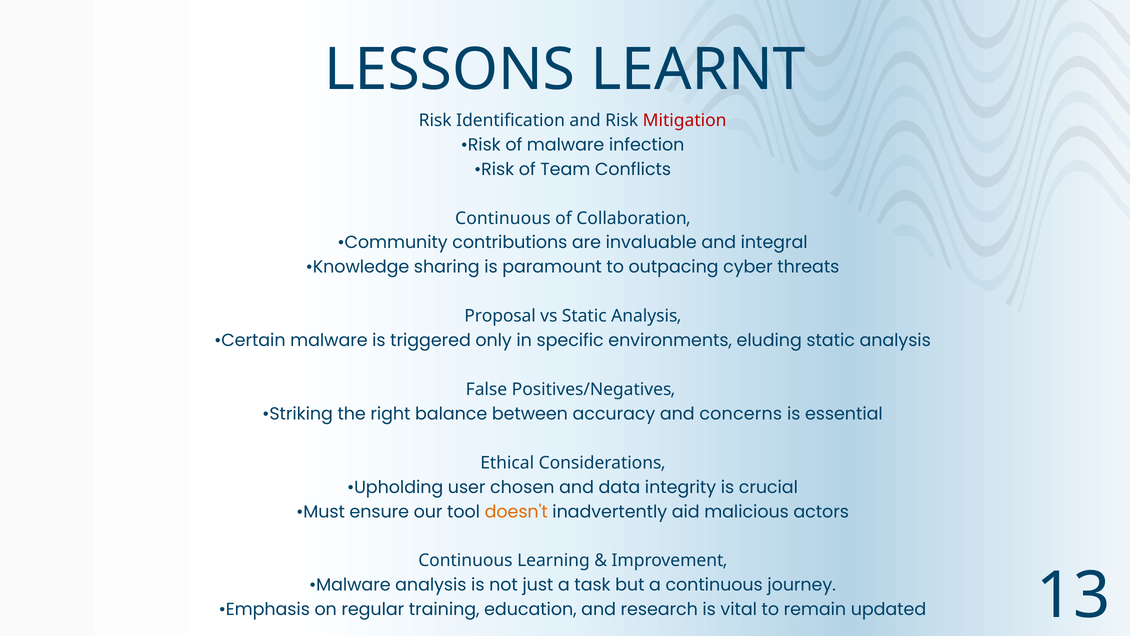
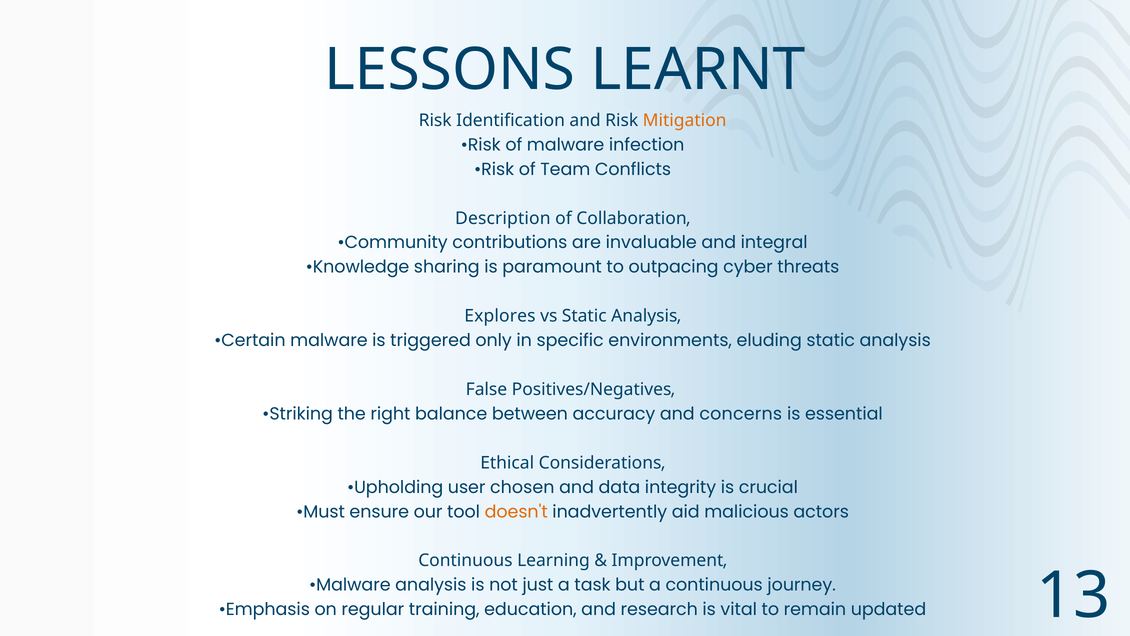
Mitigation colour: red -> orange
Continuous at (503, 218): Continuous -> Description
Proposal: Proposal -> Explores
